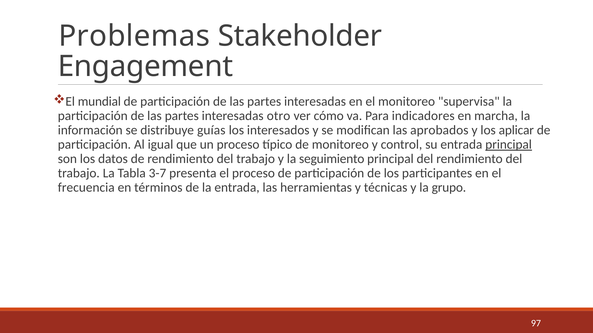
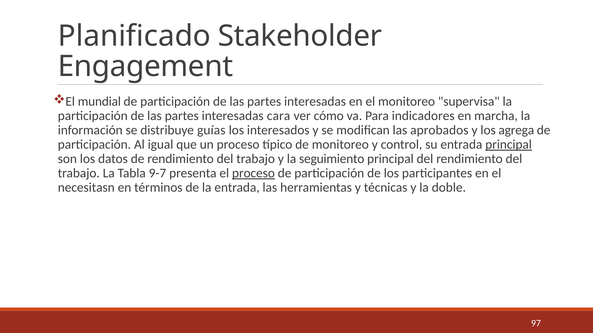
Problemas: Problemas -> Planificado
otro: otro -> cara
aplicar: aplicar -> agrega
3-7: 3-7 -> 9-7
proceso at (253, 173) underline: none -> present
frecuencia: frecuencia -> necesitasn
grupo: grupo -> doble
